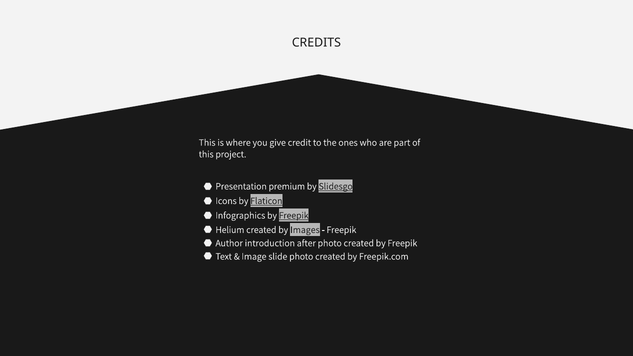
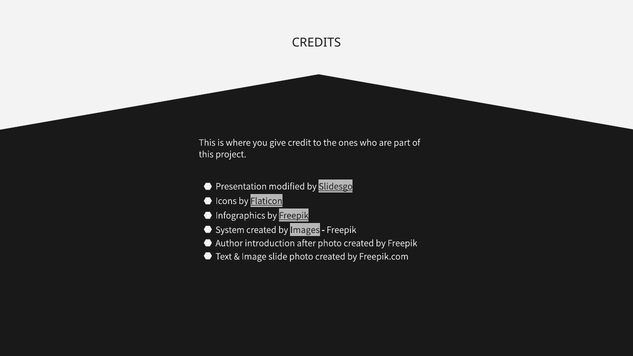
premium: premium -> modified
Helium: Helium -> System
